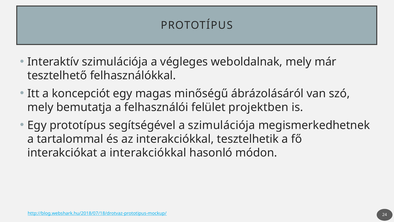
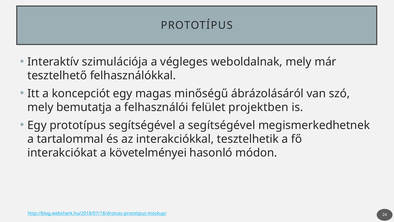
a szimulációja: szimulációja -> segítségével
a interakciókkal: interakciókkal -> követelményei
